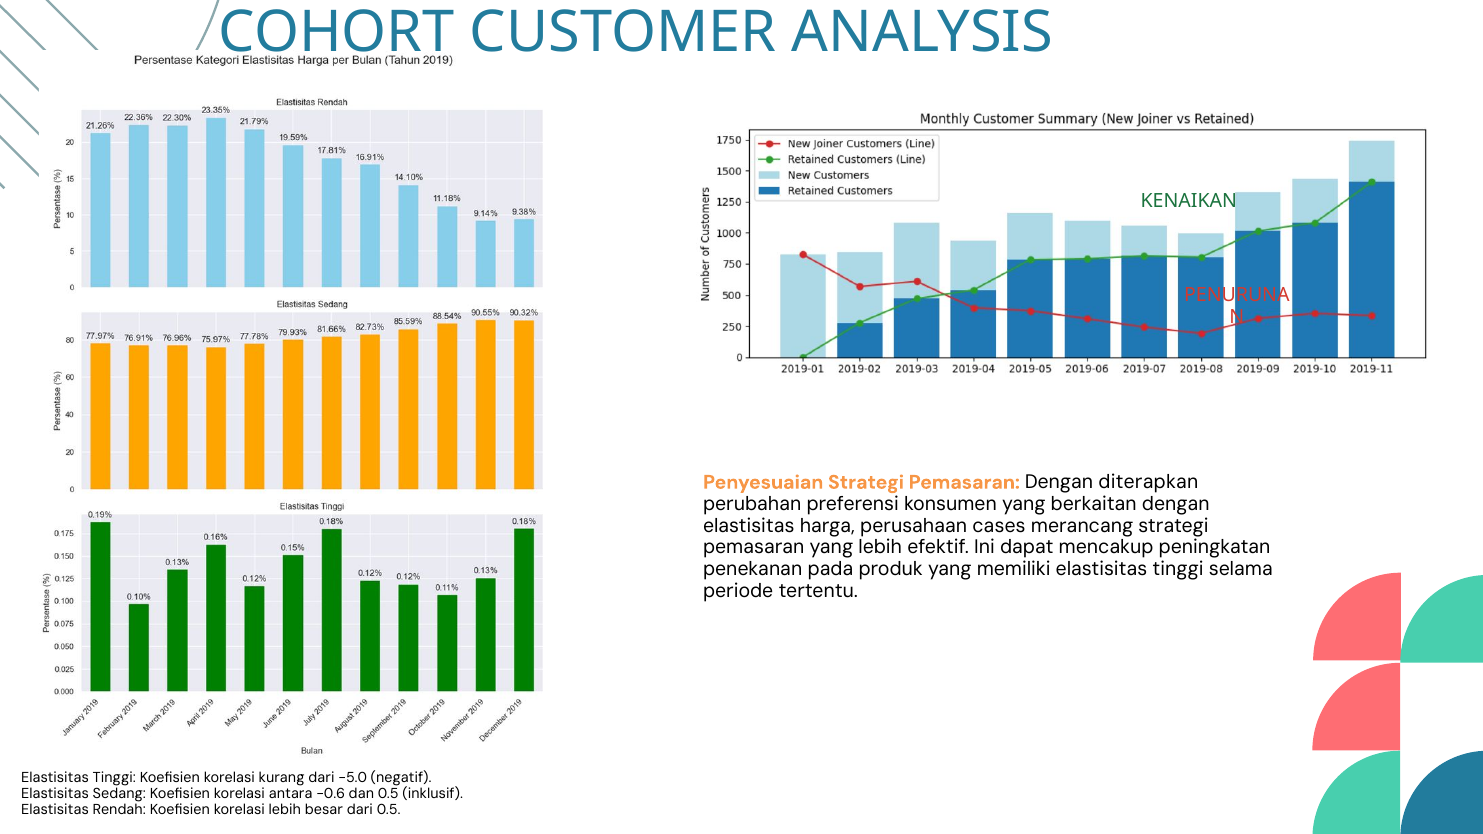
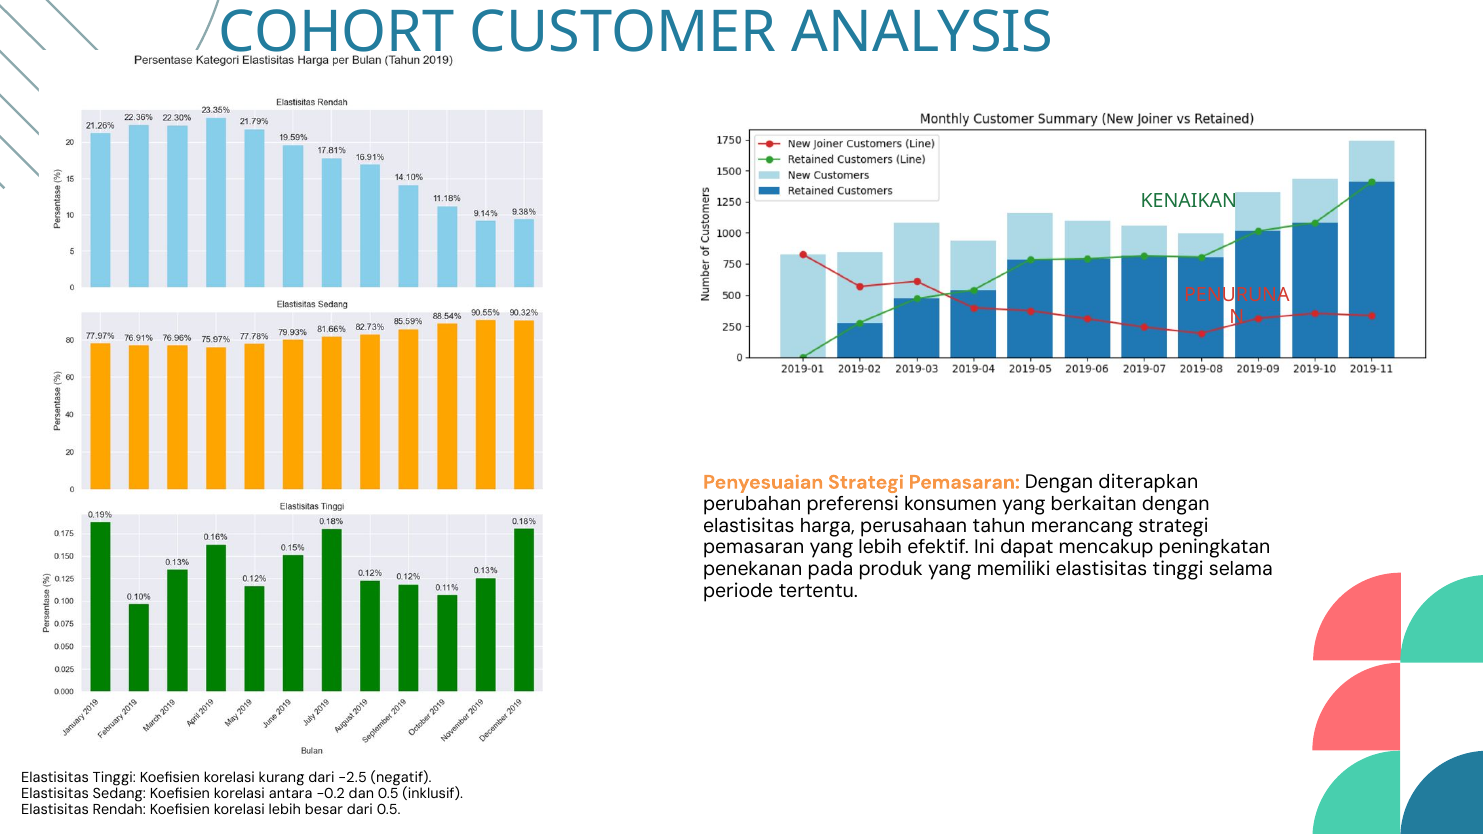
cases: cases -> tahun
-5.0: -5.0 -> -2.5
-0.6: -0.6 -> -0.2
